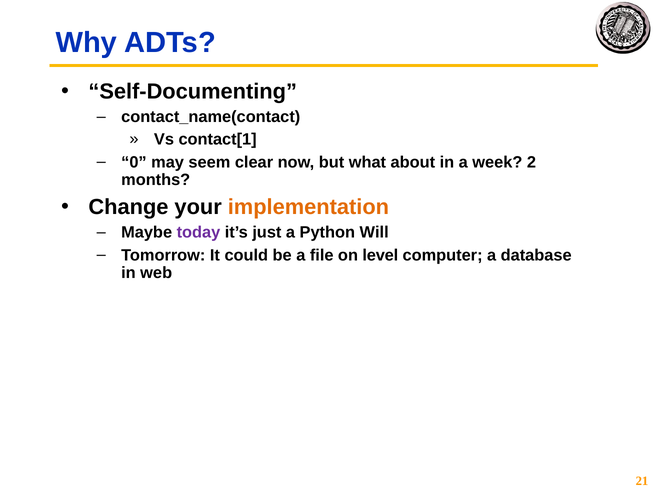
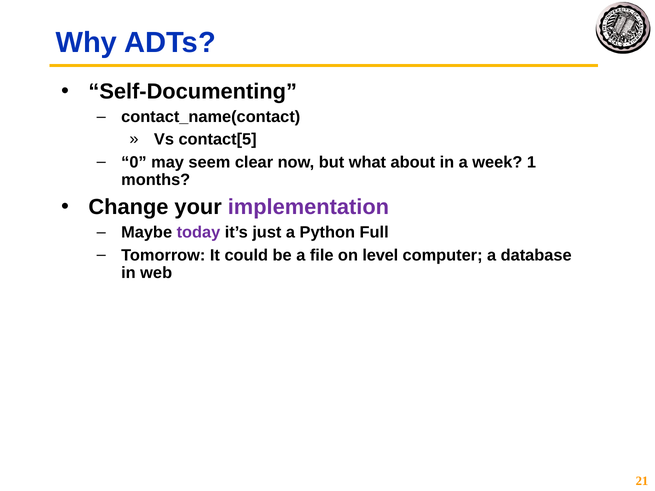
contact[1: contact[1 -> contact[5
2: 2 -> 1
implementation colour: orange -> purple
Will: Will -> Full
